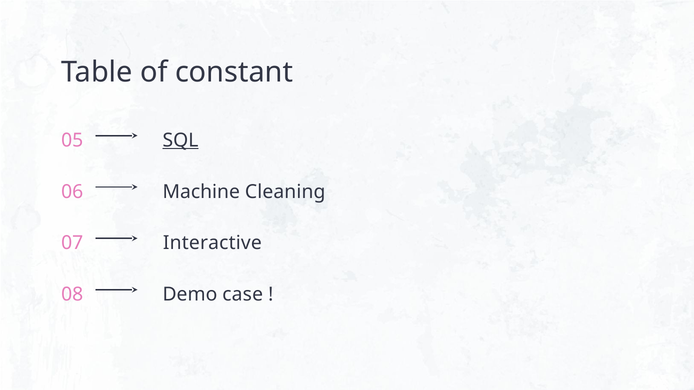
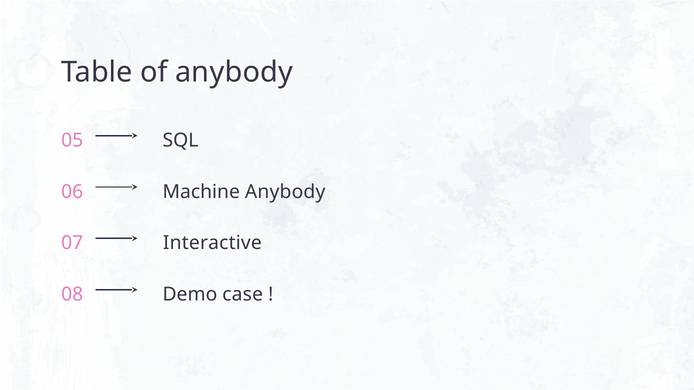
of constant: constant -> anybody
SQL underline: present -> none
Machine Cleaning: Cleaning -> Anybody
